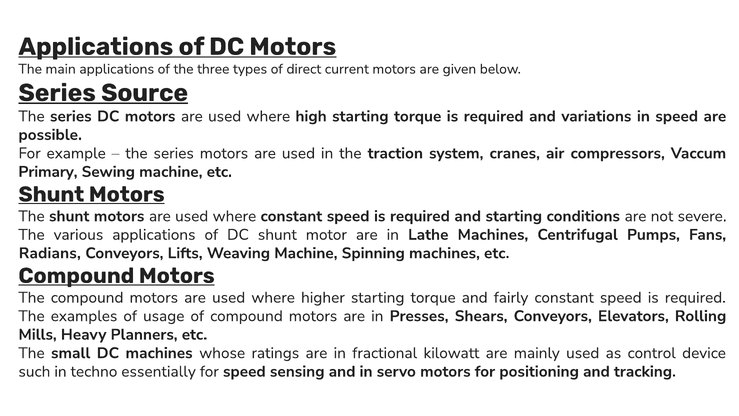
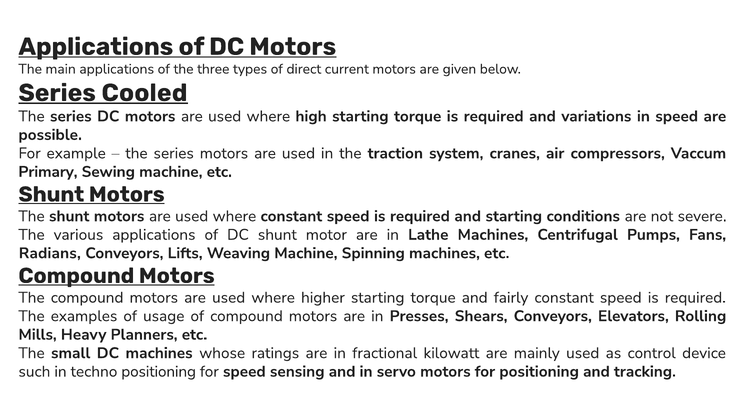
Source: Source -> Cooled
techno essentially: essentially -> positioning
